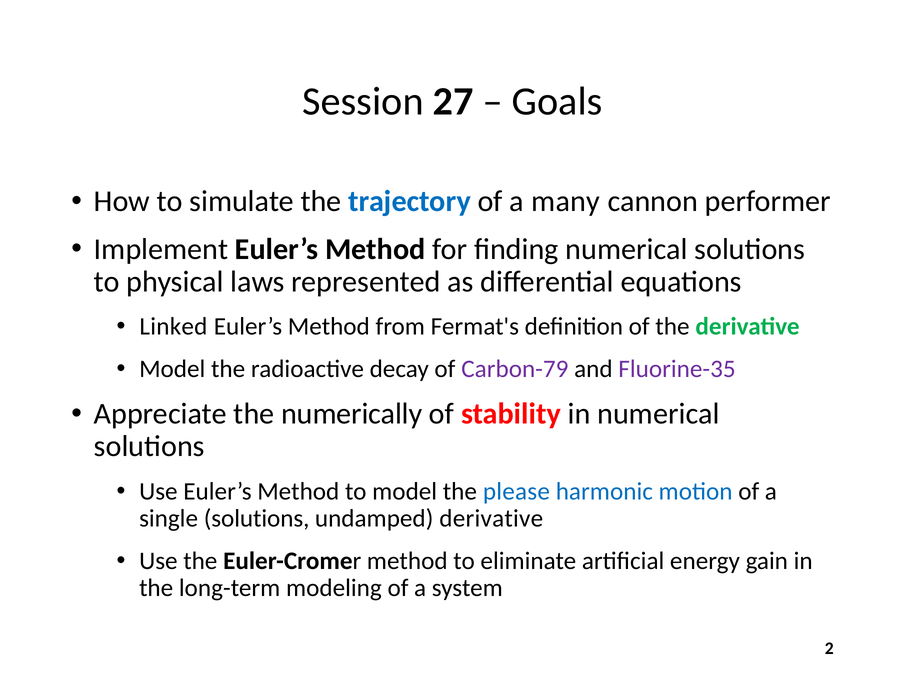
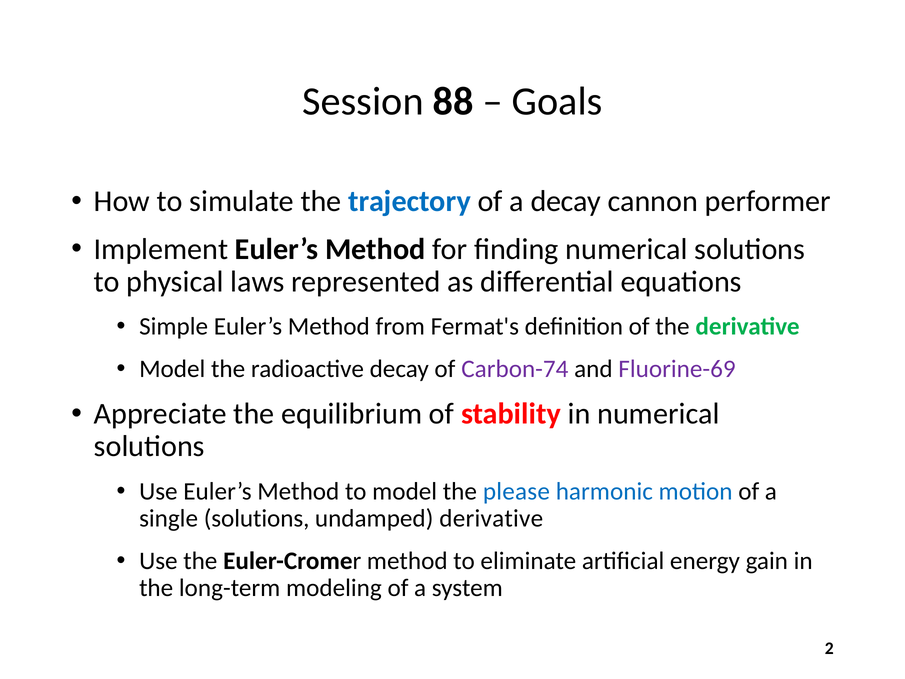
27: 27 -> 88
a many: many -> decay
Linked: Linked -> Simple
Carbon-79: Carbon-79 -> Carbon-74
Fluorine-35: Fluorine-35 -> Fluorine-69
numerically: numerically -> equilibrium
